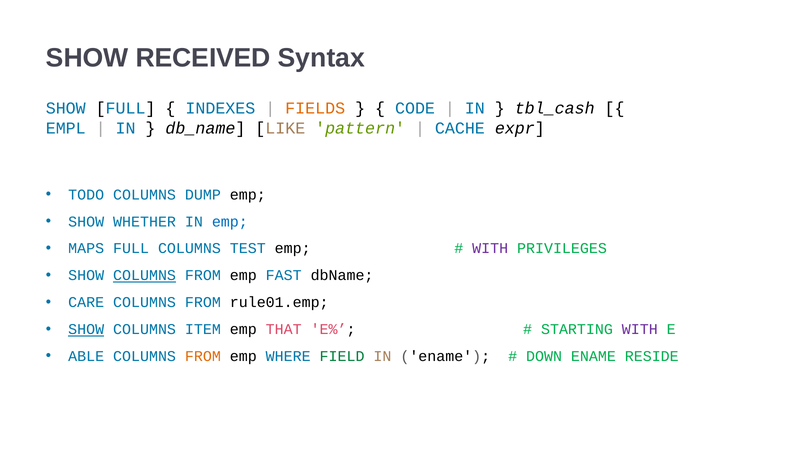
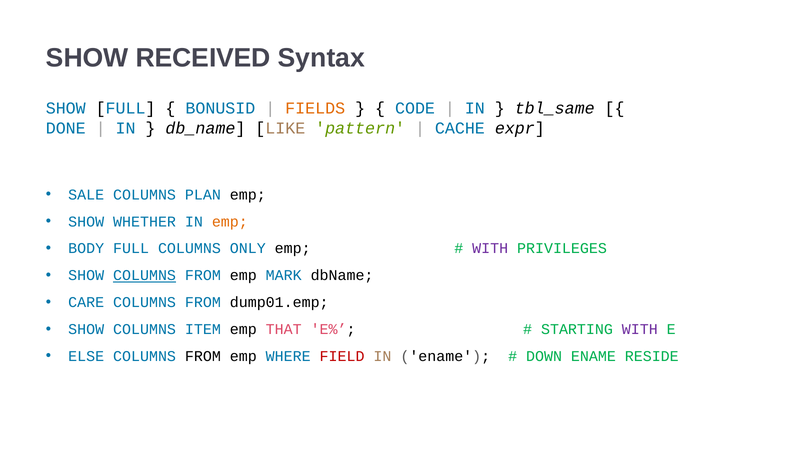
INDEXES: INDEXES -> BONUSID
tbl_cash: tbl_cash -> tbl_same
EMPL: EMPL -> DONE
TODO: TODO -> SALE
DUMP: DUMP -> PLAN
emp at (230, 222) colour: blue -> orange
MAPS: MAPS -> BODY
TEST: TEST -> ONLY
FAST: FAST -> MARK
rule01.emp: rule01.emp -> dump01.emp
SHOW at (86, 329) underline: present -> none
ABLE: ABLE -> ELSE
FROM at (203, 356) colour: orange -> black
FIELD colour: green -> red
